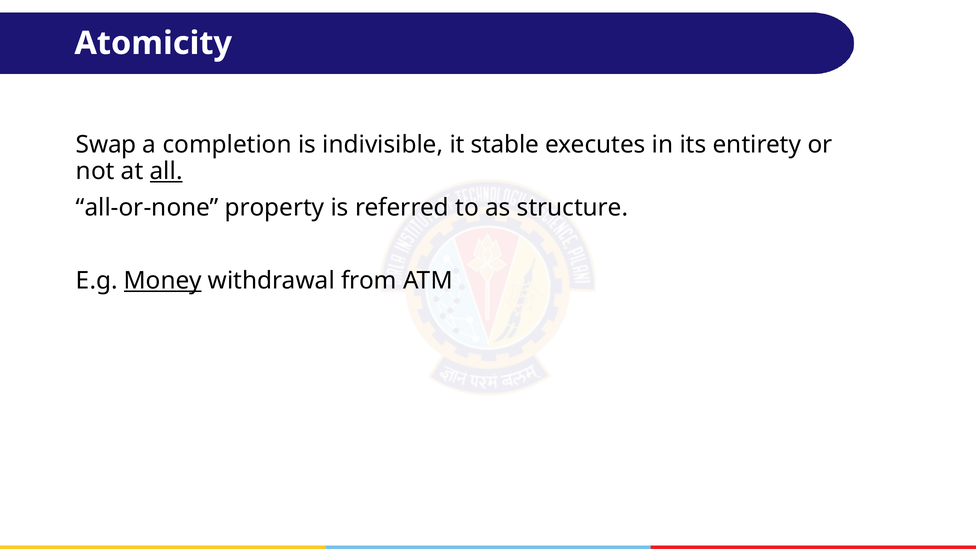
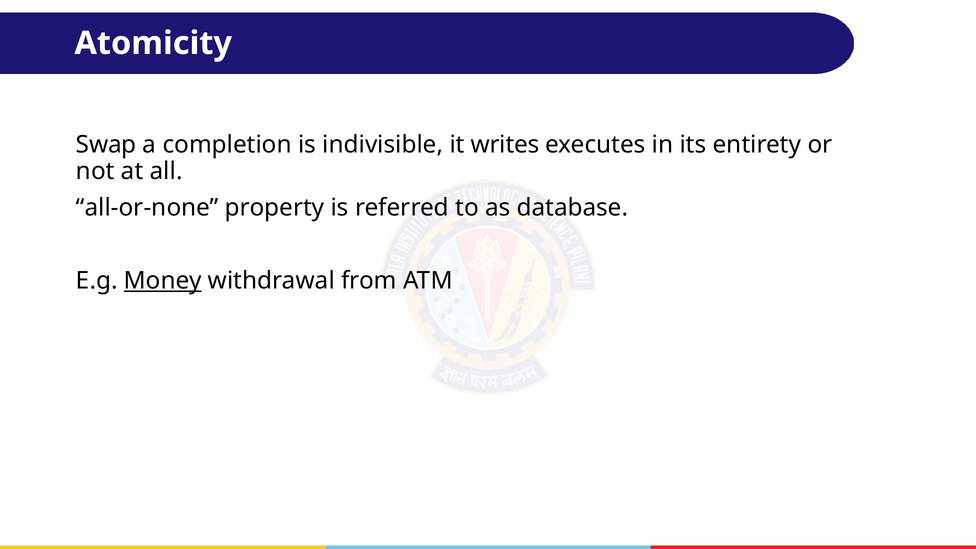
stable: stable -> writes
all underline: present -> none
structure: structure -> database
